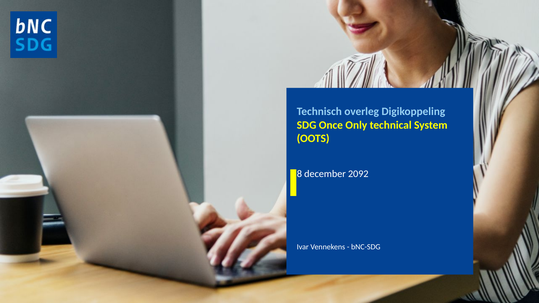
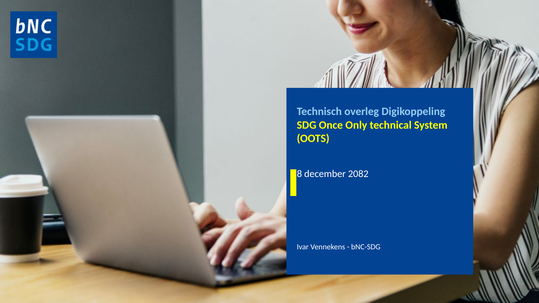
2092: 2092 -> 2082
